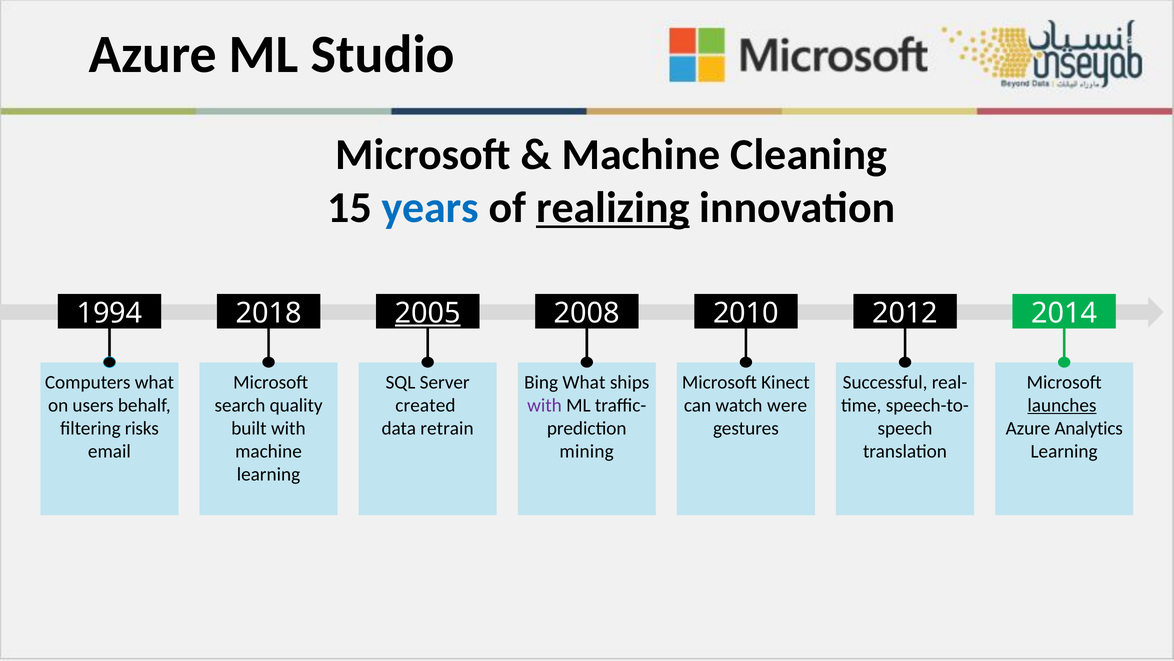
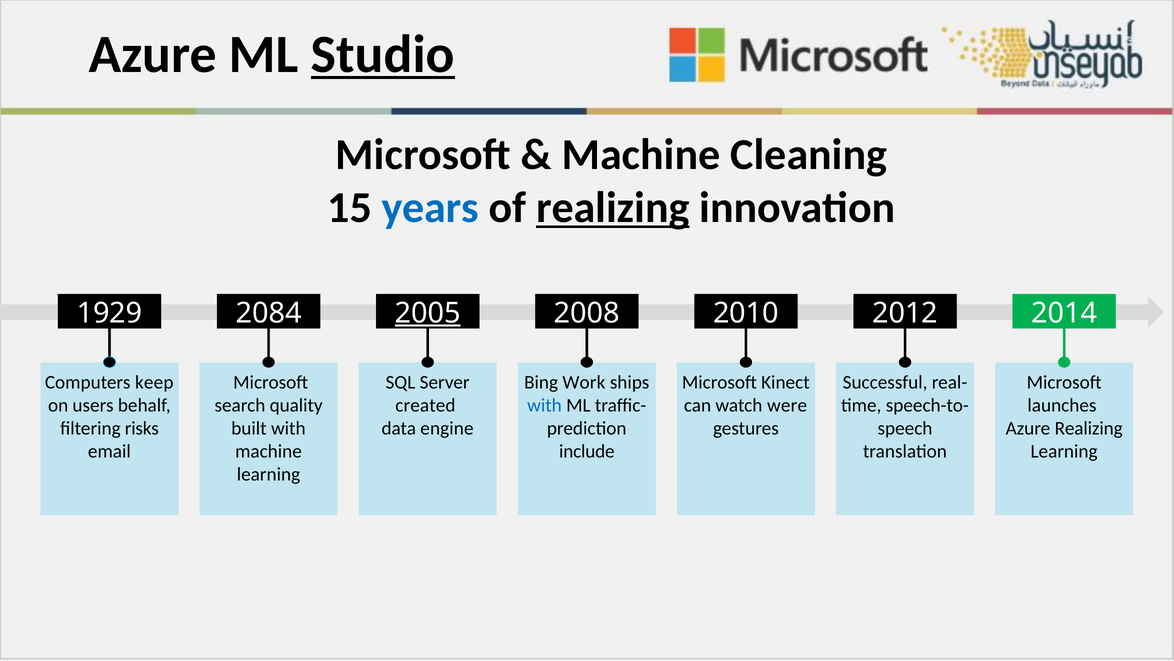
Studio underline: none -> present
1994: 1994 -> 1929
2018: 2018 -> 2084
Computers what: what -> keep
Bing What: What -> Work
with at (545, 405) colour: purple -> blue
launches underline: present -> none
retrain: retrain -> engine
Azure Analytics: Analytics -> Realizing
mining: mining -> include
